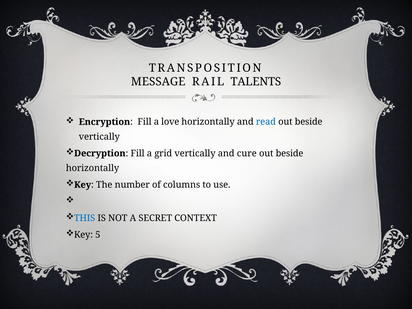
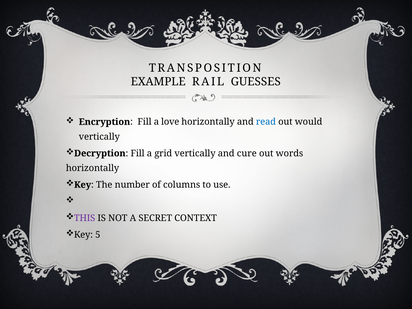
MESSAGE: MESSAGE -> EXAMPLE
TALENTS: TALENTS -> GUESSES
beside at (309, 122): beside -> would
beside at (290, 153): beside -> words
THIS colour: blue -> purple
